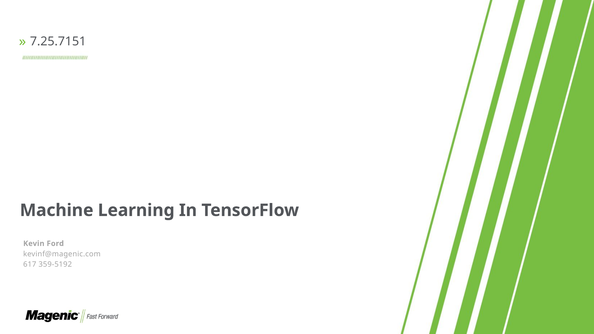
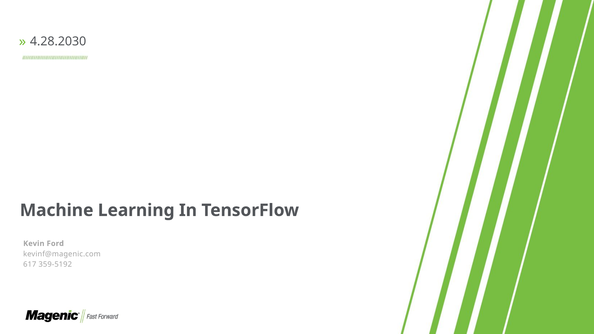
7.25.7151: 7.25.7151 -> 4.28.2030
